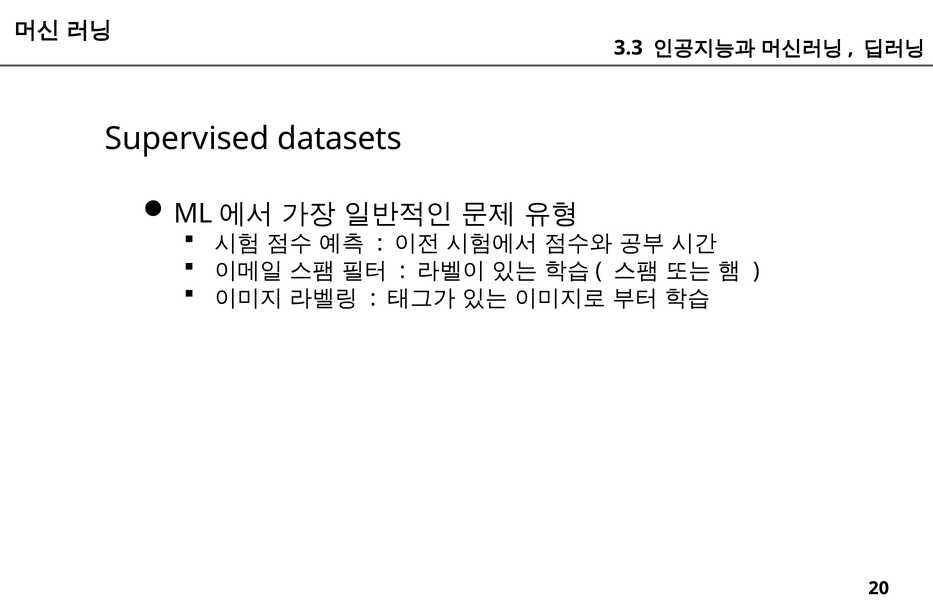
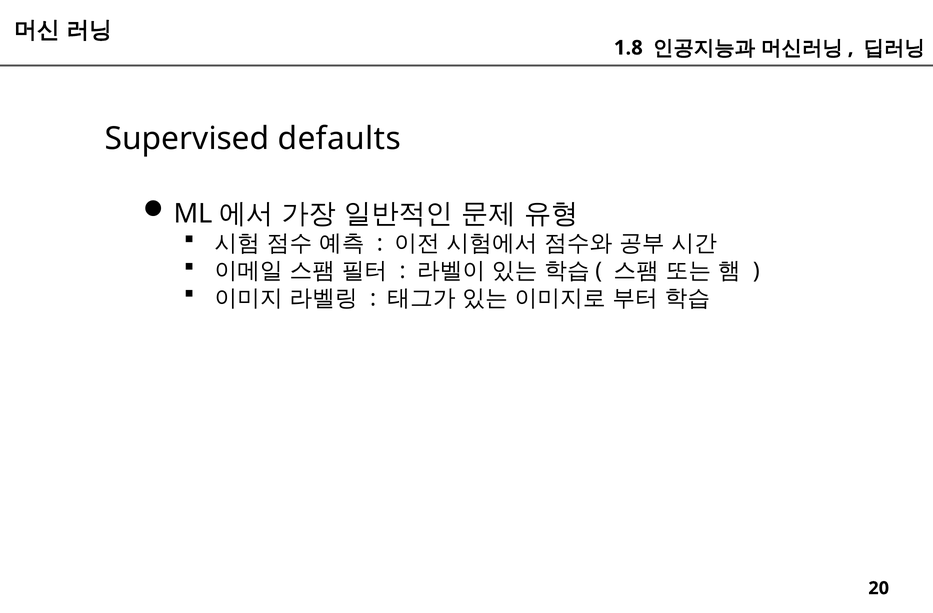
3.3: 3.3 -> 1.8
datasets: datasets -> defaults
